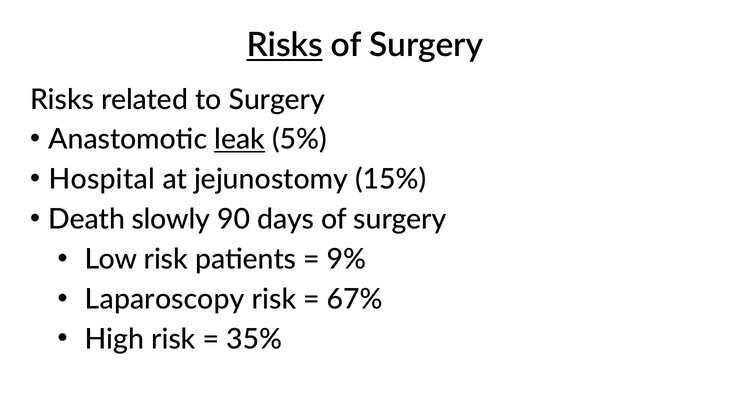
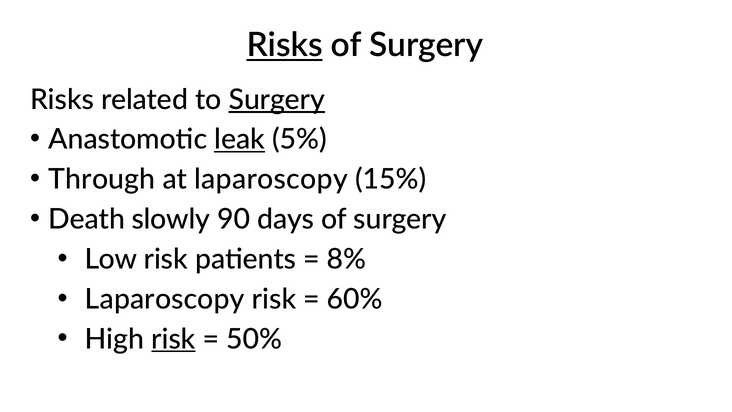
Surgery at (277, 100) underline: none -> present
Hospital: Hospital -> Through
at jejunostomy: jejunostomy -> laparoscopy
9%: 9% -> 8%
67%: 67% -> 60%
risk at (173, 339) underline: none -> present
35%: 35% -> 50%
